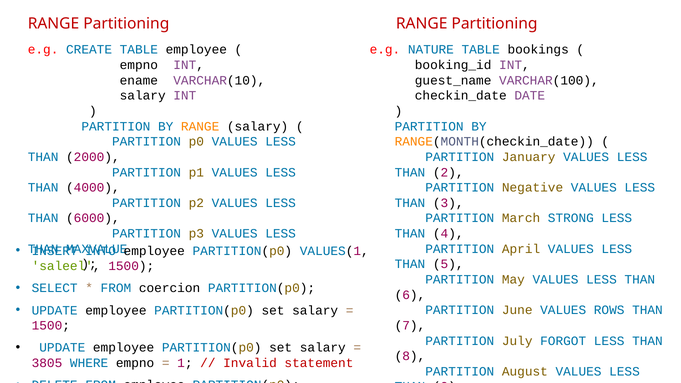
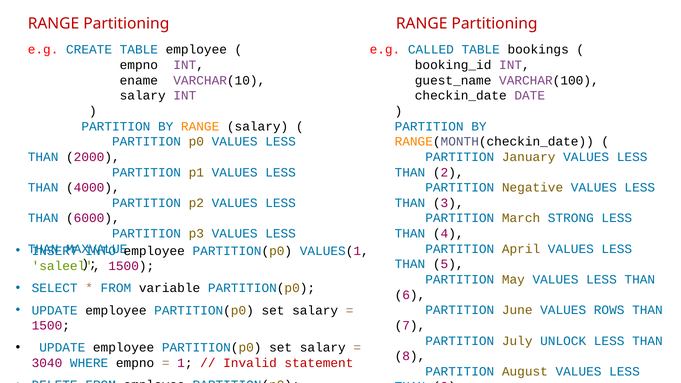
NATURE: NATURE -> CALLED
coercion: coercion -> variable
FORGOT: FORGOT -> UNLOCK
3805: 3805 -> 3040
